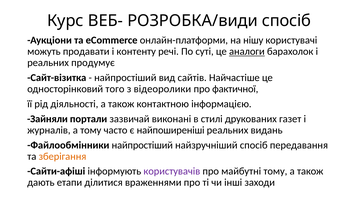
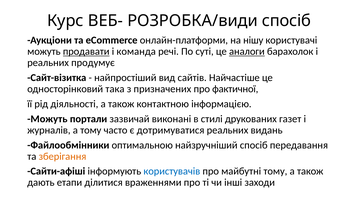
продавати underline: none -> present
контенту: контенту -> команда
того: того -> така
відеоролики: відеоролики -> призначених
Зайняли at (47, 119): Зайняли -> Можуть
найпоширеніші: найпоширеніші -> дотримуватися
Файлообмінники найпростіший: найпростіший -> оптимальною
користувачів colour: purple -> blue
